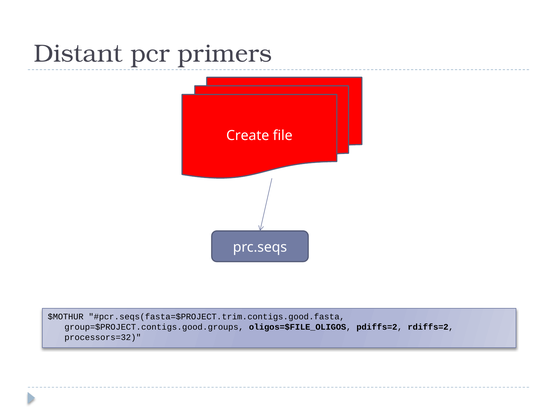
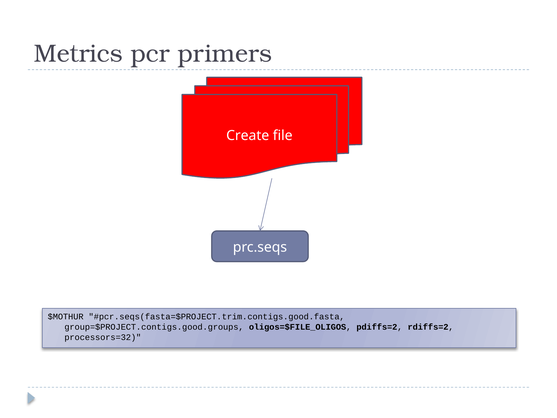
Distant: Distant -> Metrics
